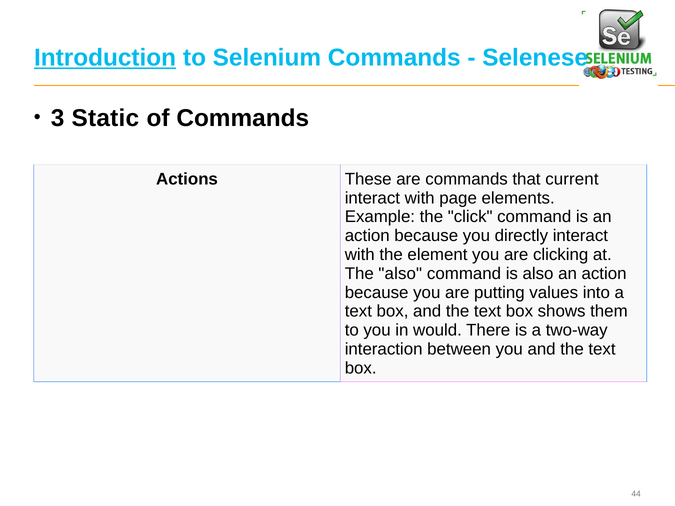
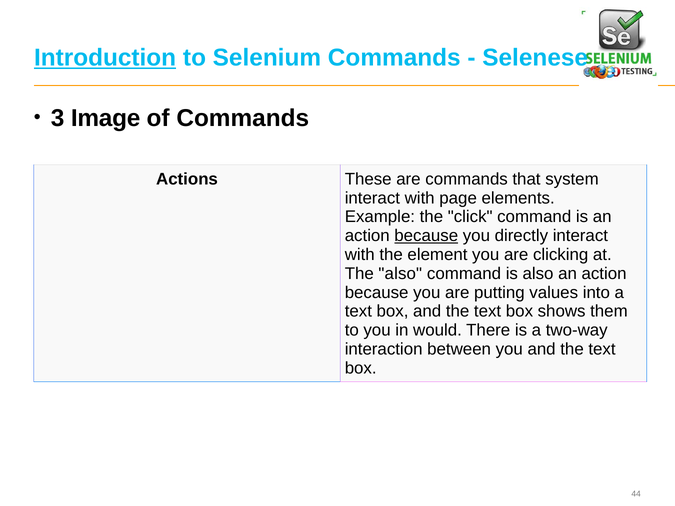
Static: Static -> Image
current: current -> system
because at (426, 236) underline: none -> present
